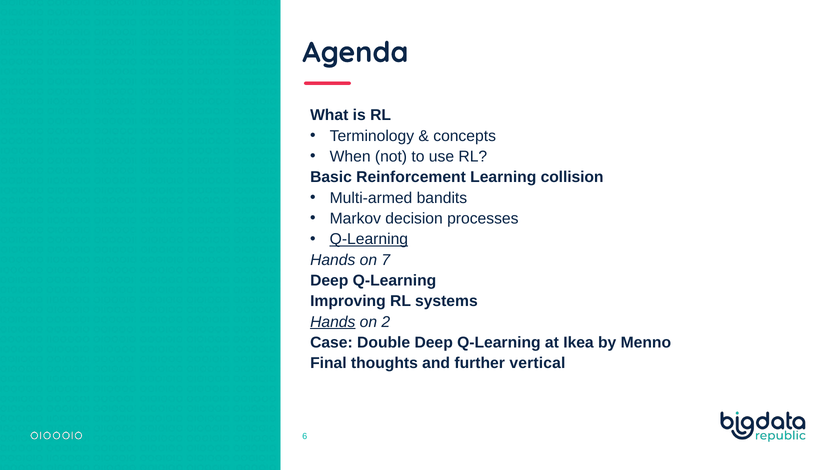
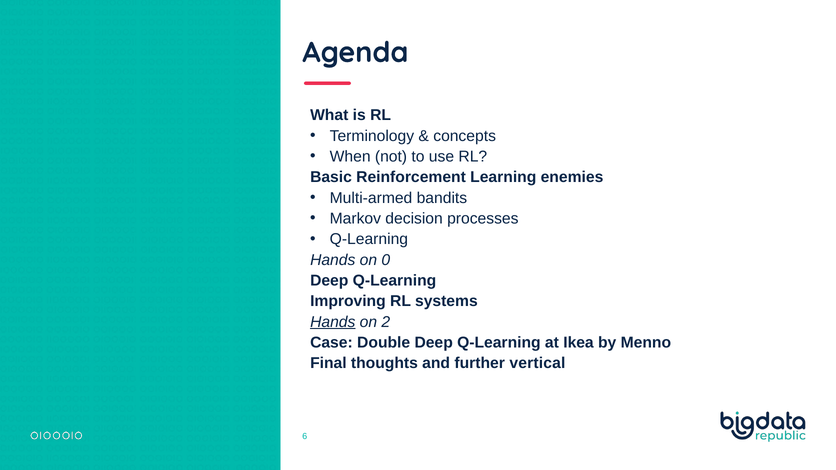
collision: collision -> enemies
Q-Learning at (369, 239) underline: present -> none
7: 7 -> 0
